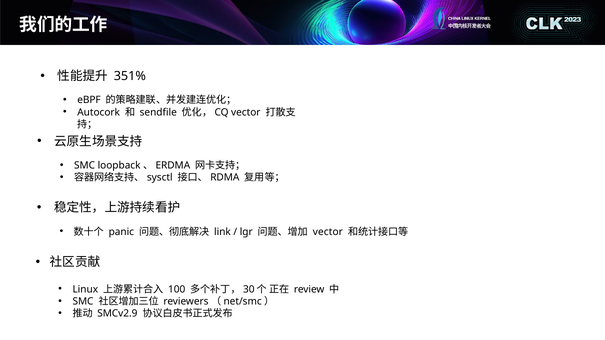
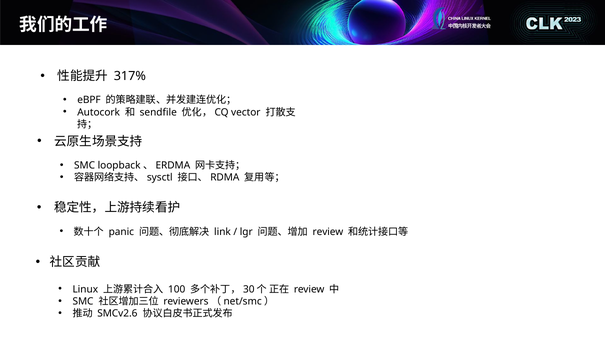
351%: 351% -> 317%
vector at (328, 232): vector -> review
SMCv2.9: SMCv2.9 -> SMCv2.6
